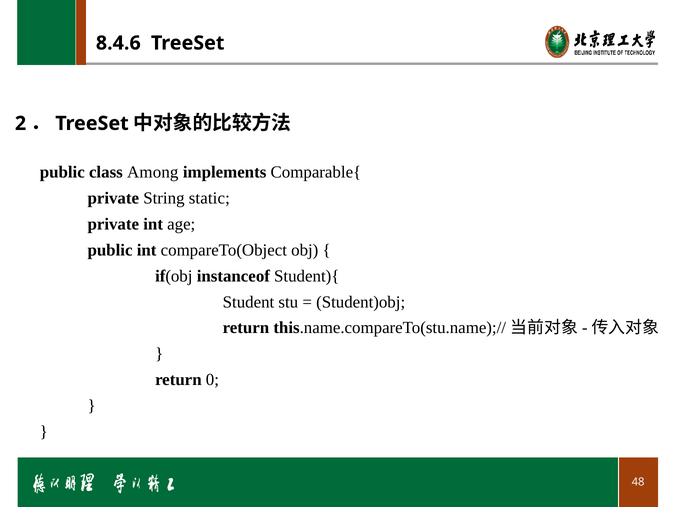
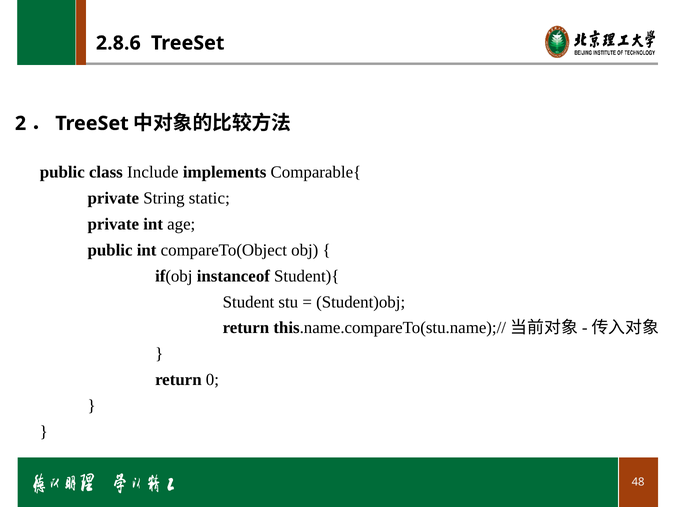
8.4.6: 8.4.6 -> 2.8.6
Among: Among -> Include
